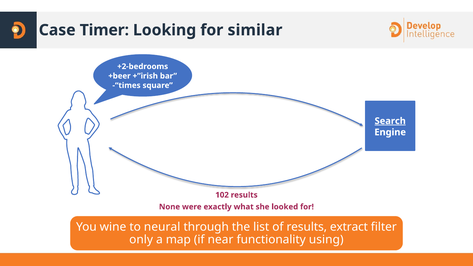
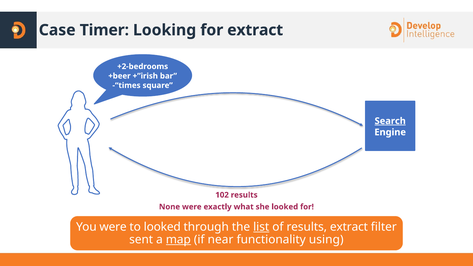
for similar: similar -> extract
You wine: wine -> were
to neural: neural -> looked
list underline: none -> present
only: only -> sent
map underline: none -> present
